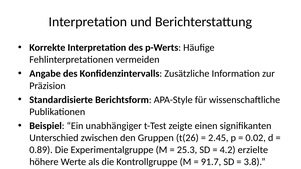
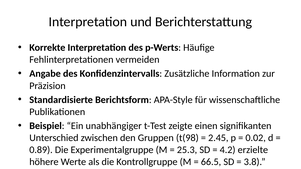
t(26: t(26 -> t(98
91.7: 91.7 -> 66.5
